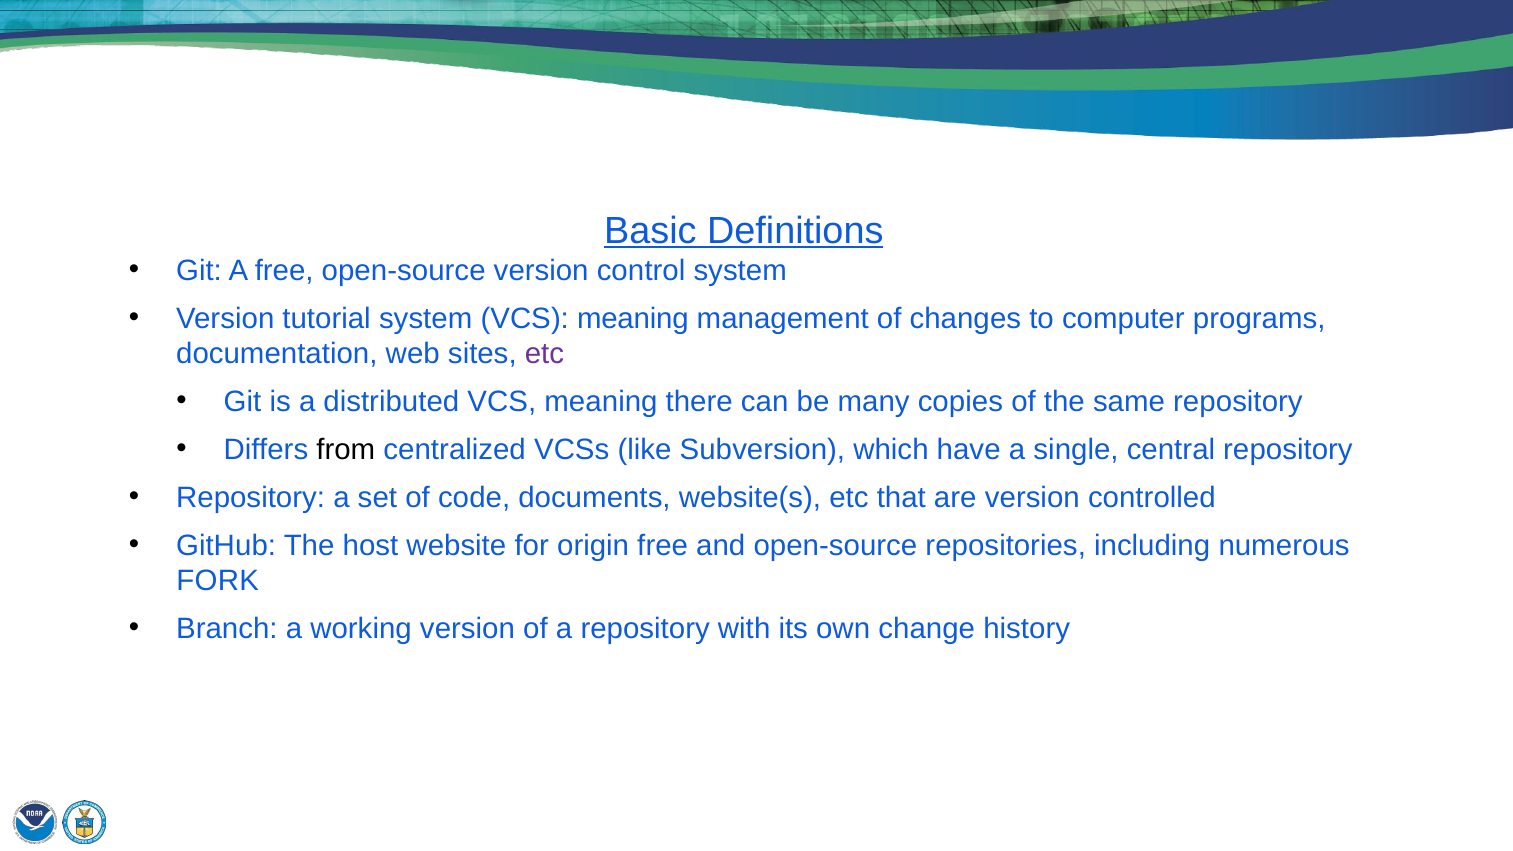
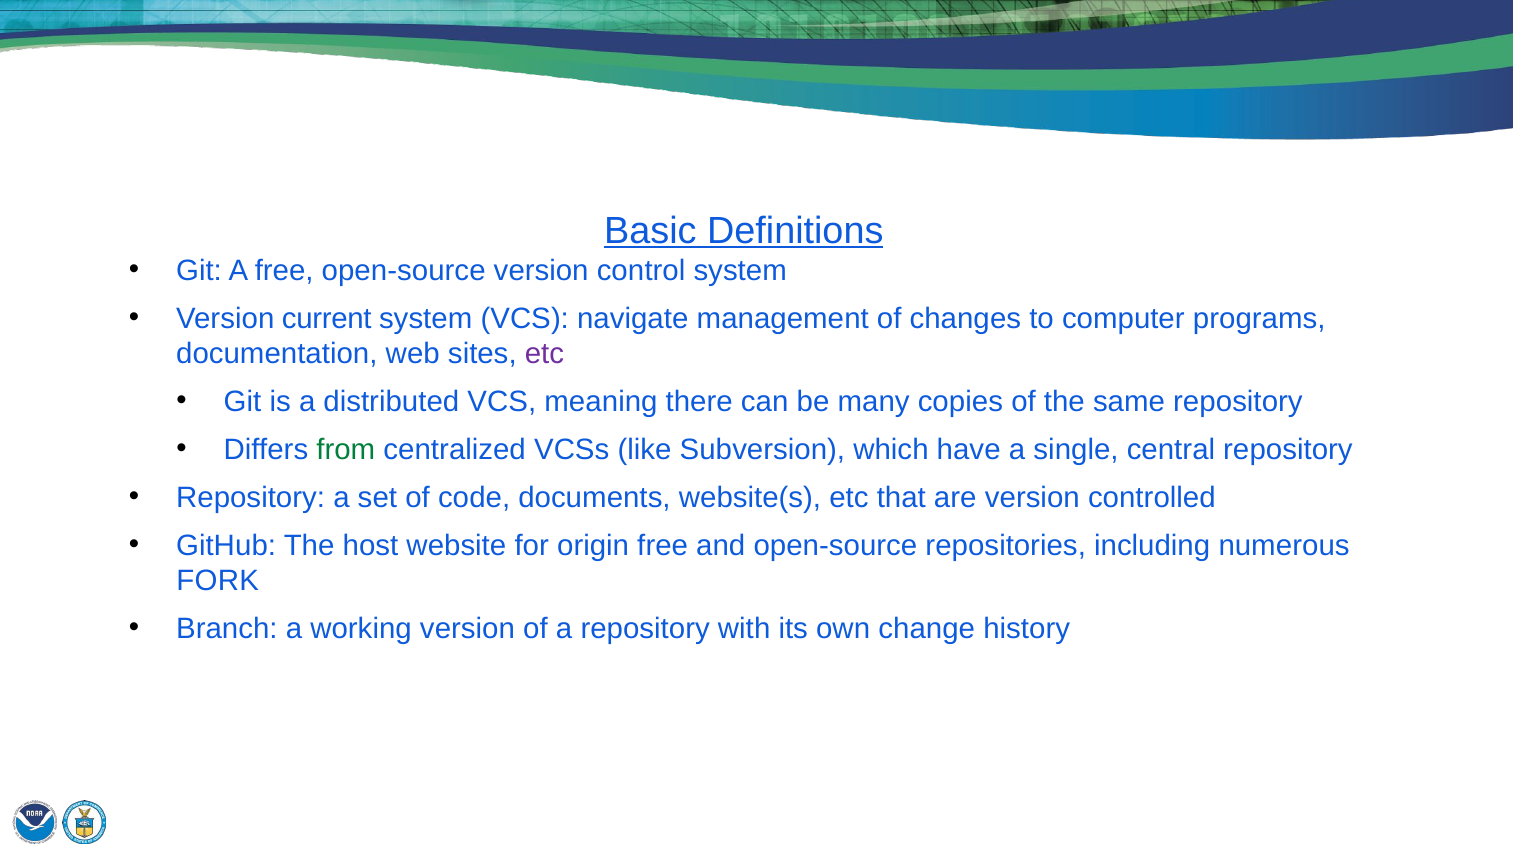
tutorial: tutorial -> current
system VCS meaning: meaning -> navigate
from colour: black -> green
